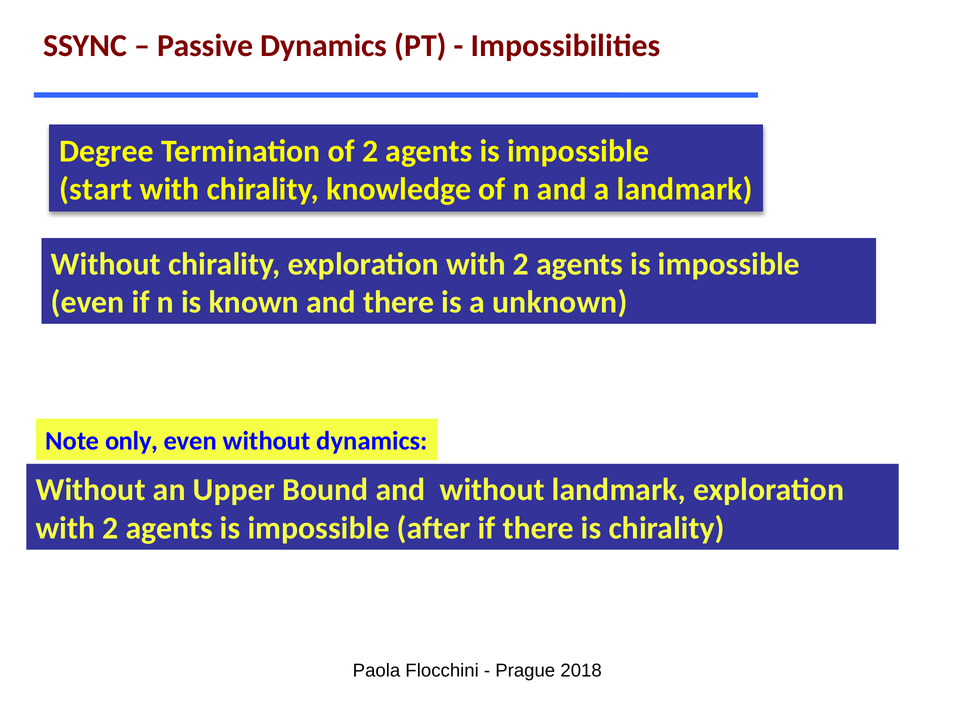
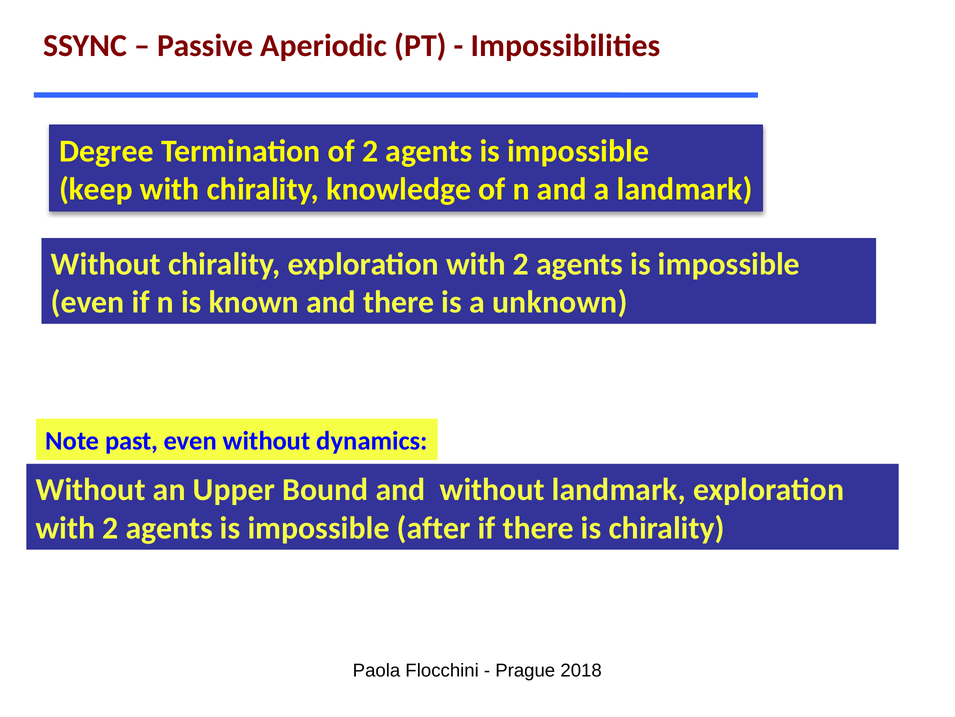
Passive Dynamics: Dynamics -> Aperiodic
start: start -> keep
only: only -> past
